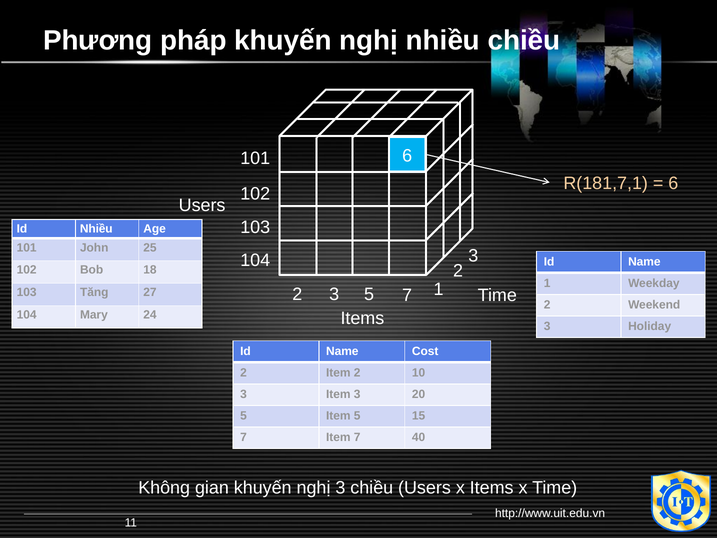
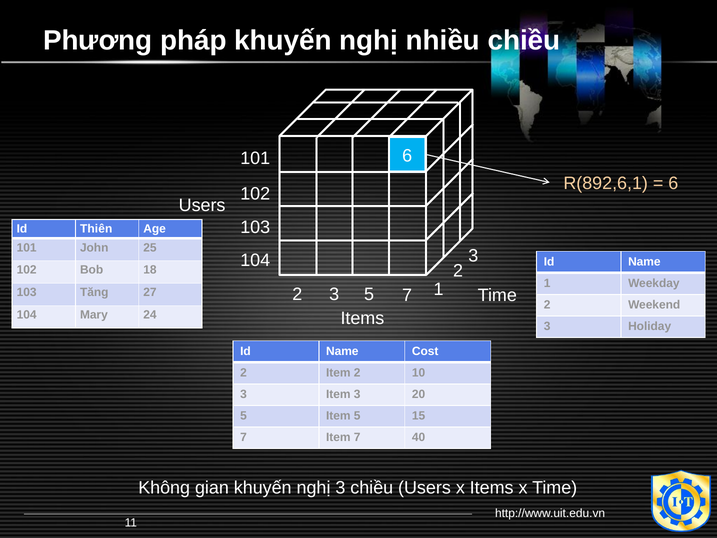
R(181,7,1: R(181,7,1 -> R(892,6,1
Id Nhiều: Nhiều -> Thiên
